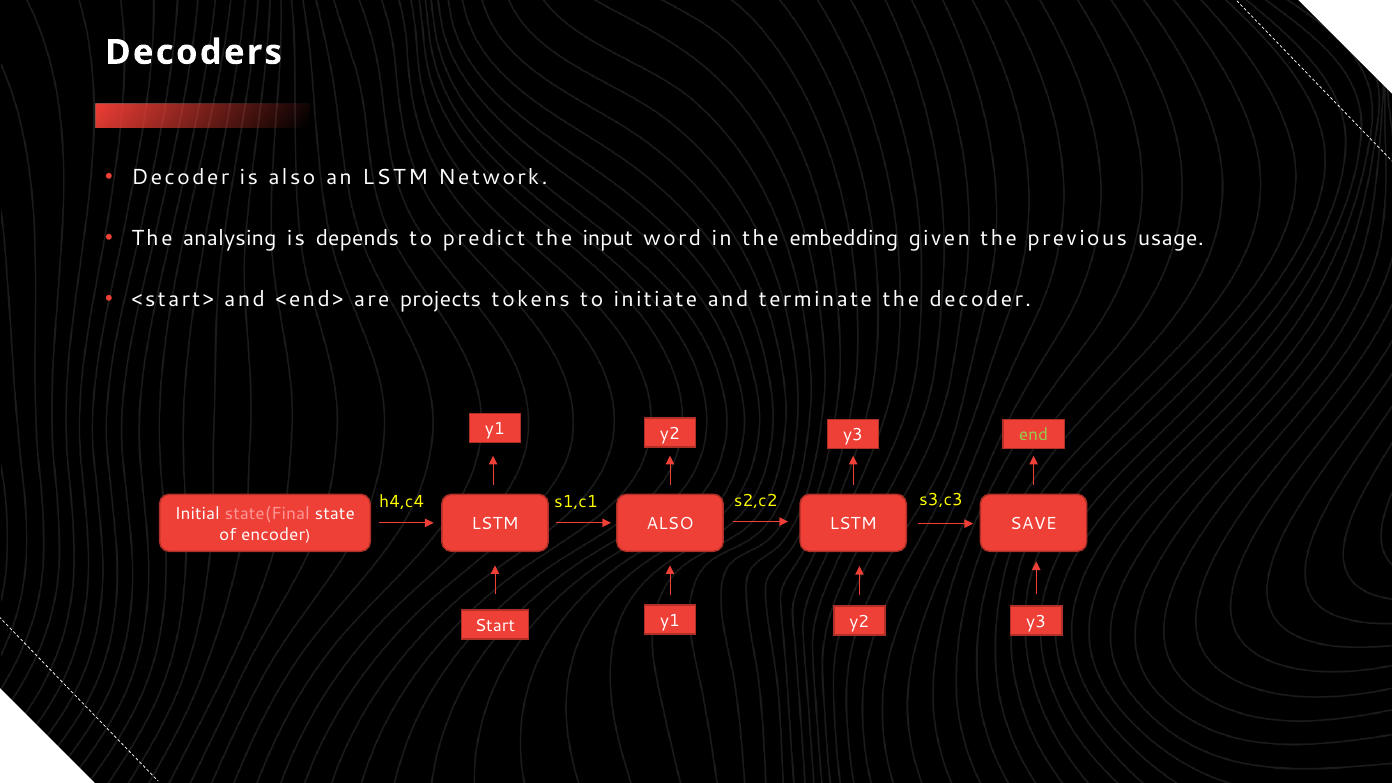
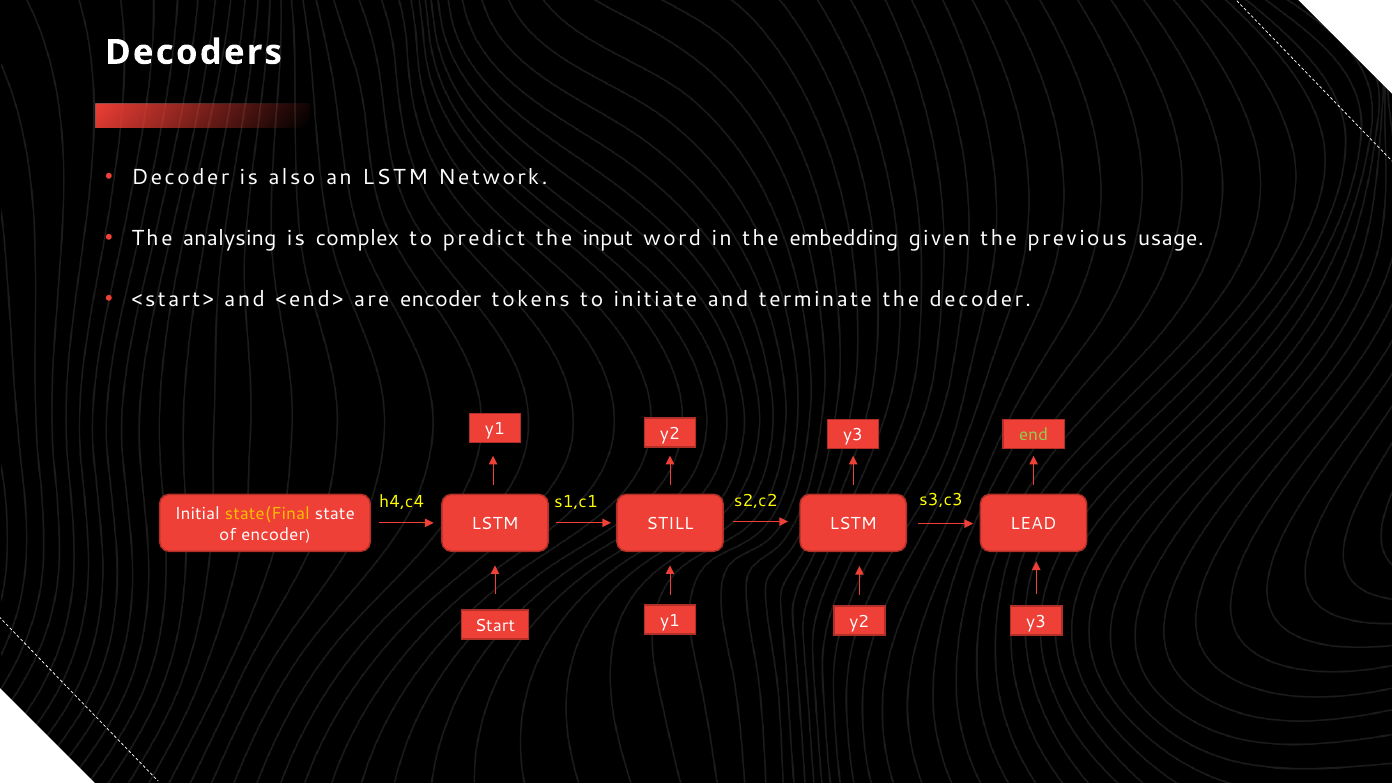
depends: depends -> complex
are projects: projects -> encoder
state(Final colour: pink -> yellow
ALSO at (670, 524): ALSO -> STILL
SAVE: SAVE -> LEAD
